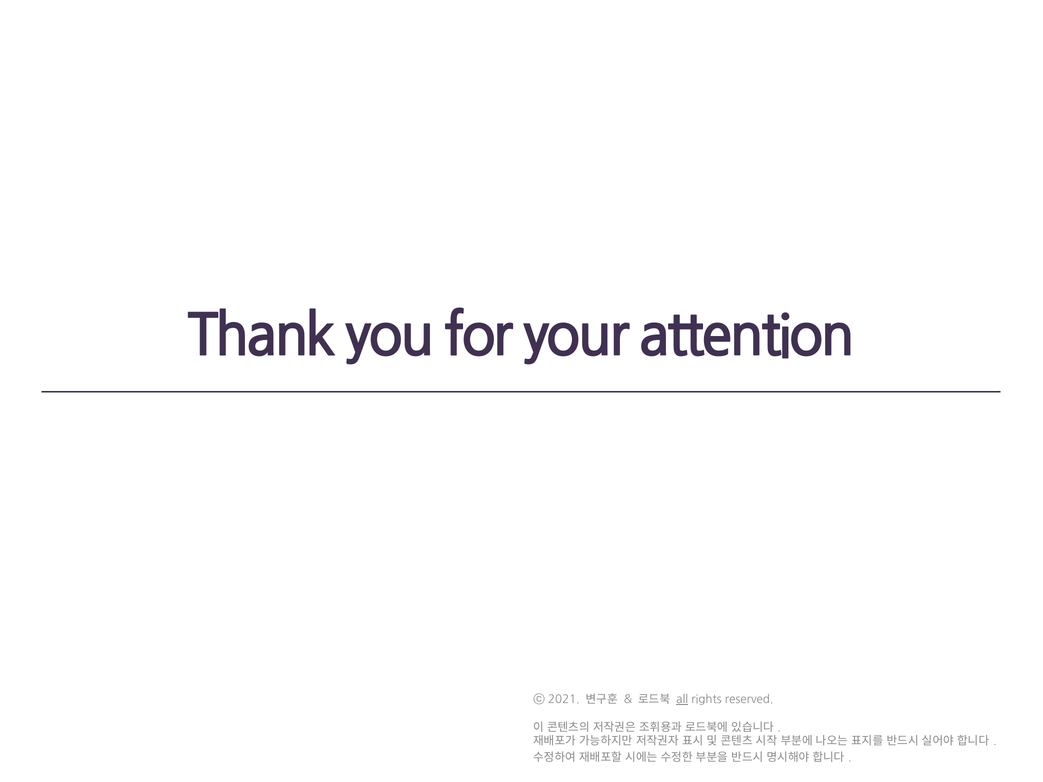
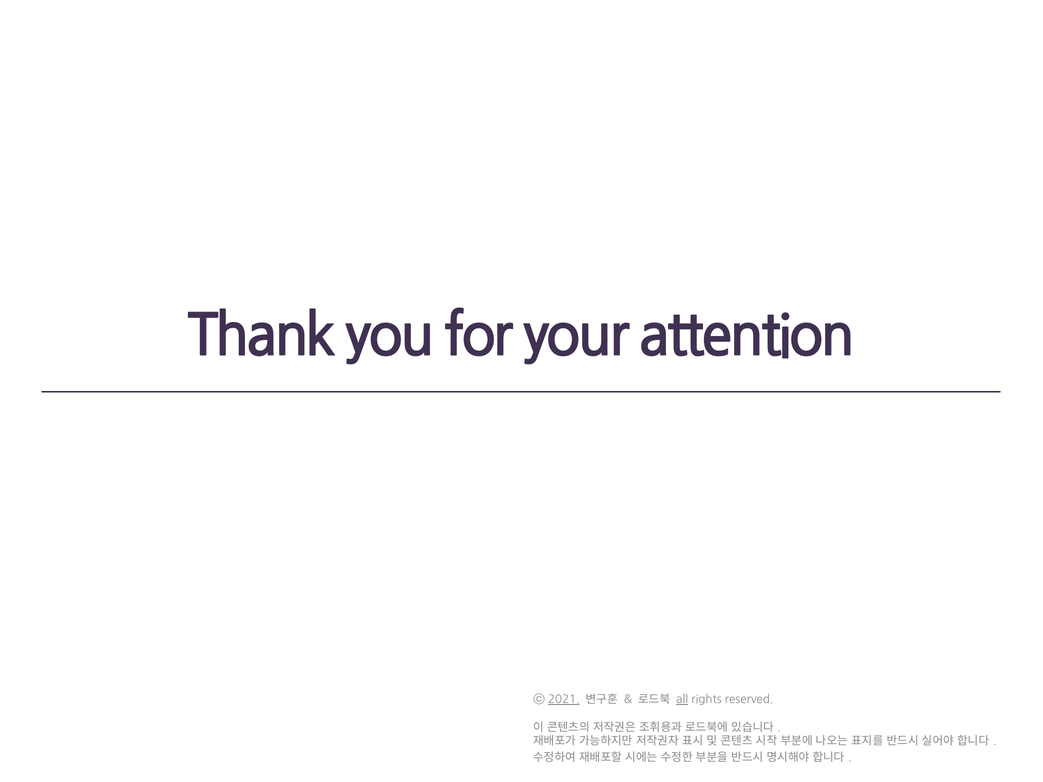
2021 underline: none -> present
